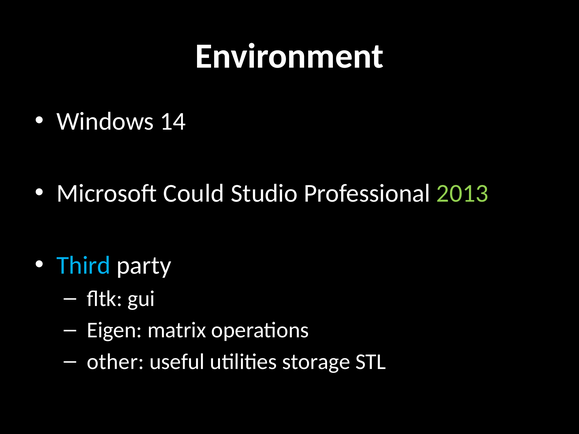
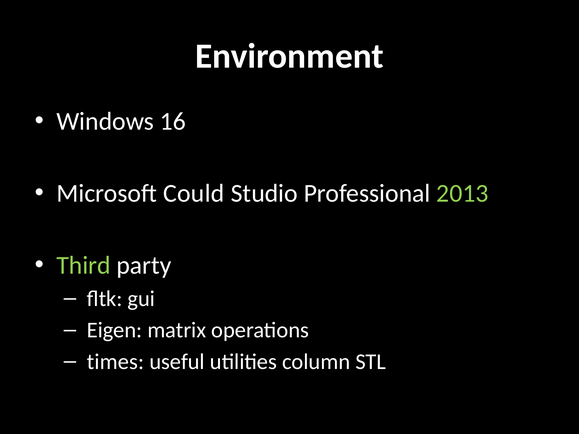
14: 14 -> 16
Third colour: light blue -> light green
other: other -> times
storage: storage -> column
